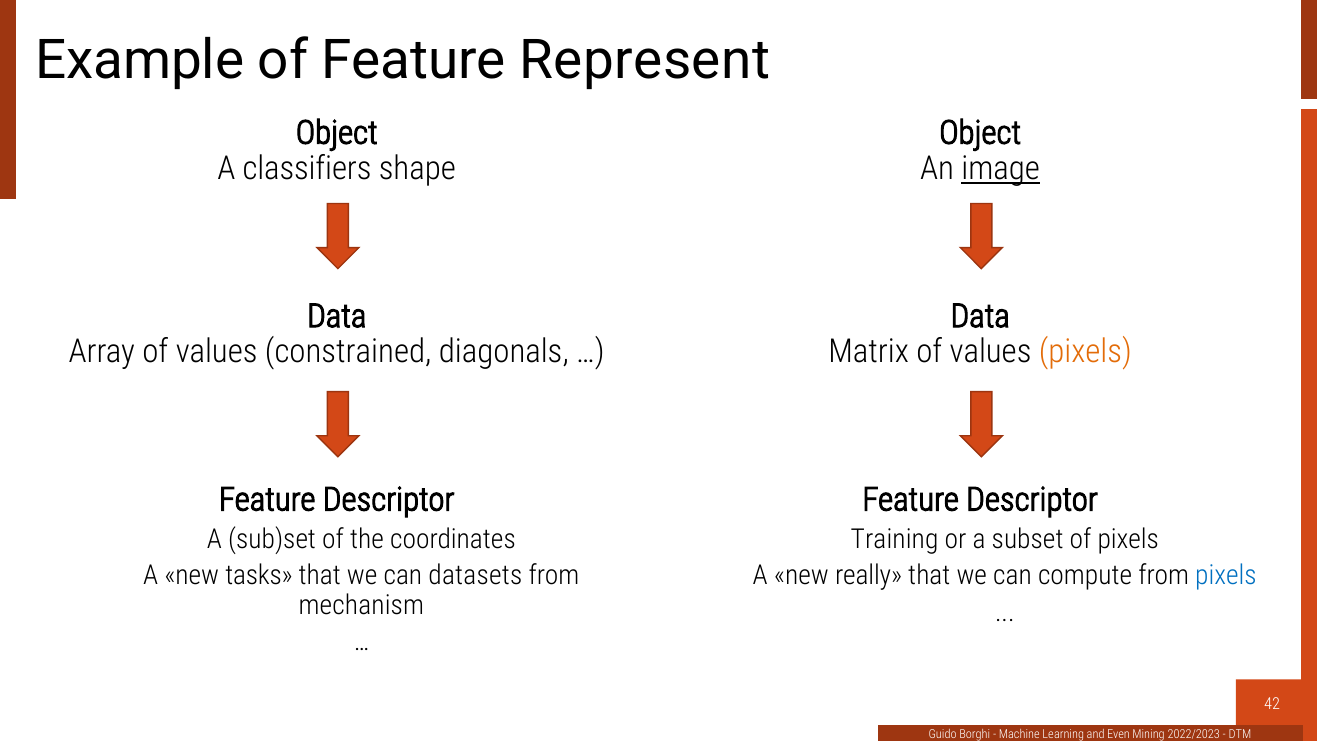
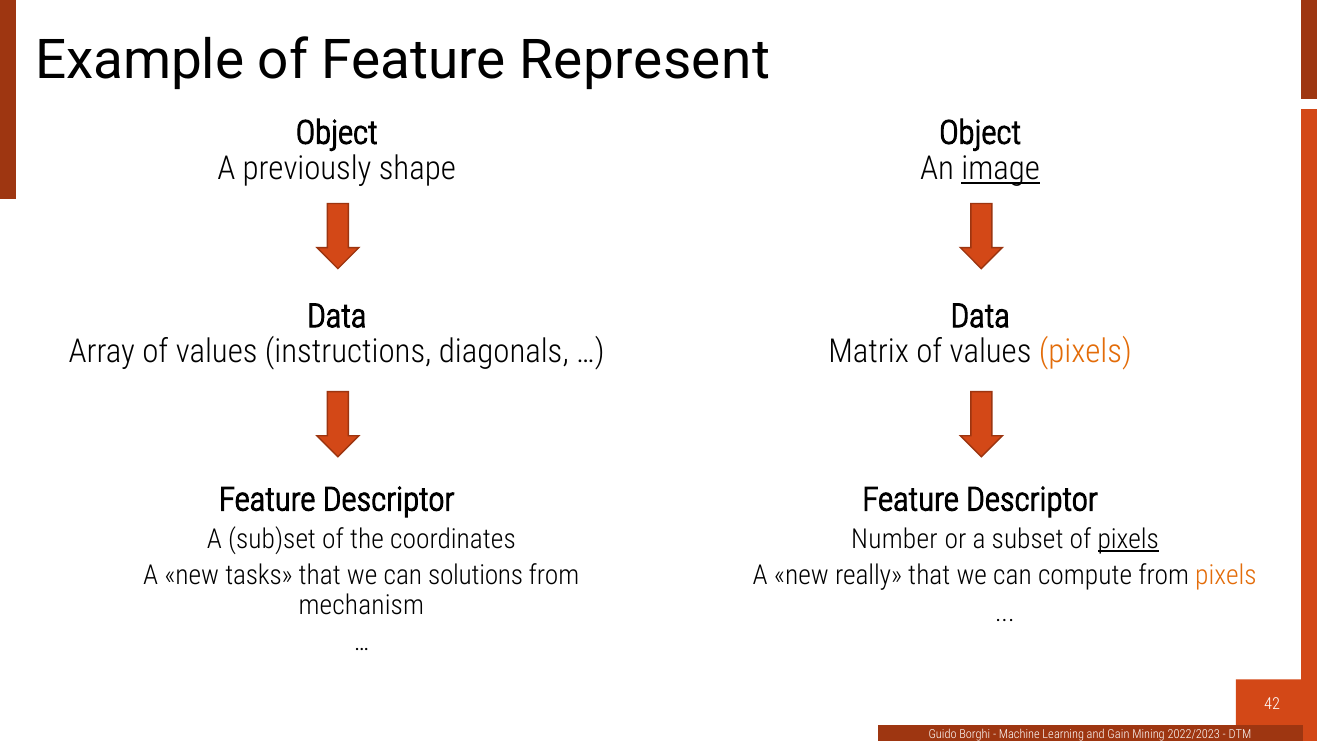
classifiers: classifiers -> previously
constrained: constrained -> instructions
Training: Training -> Number
pixels at (1128, 539) underline: none -> present
datasets: datasets -> solutions
pixels at (1226, 575) colour: blue -> orange
Even: Even -> Gain
